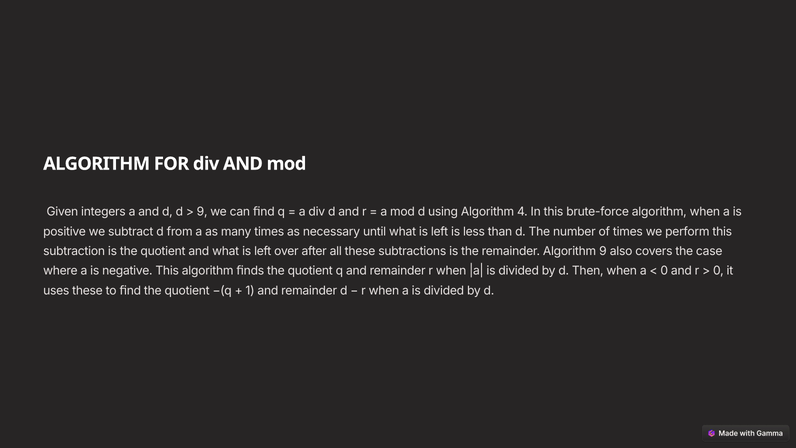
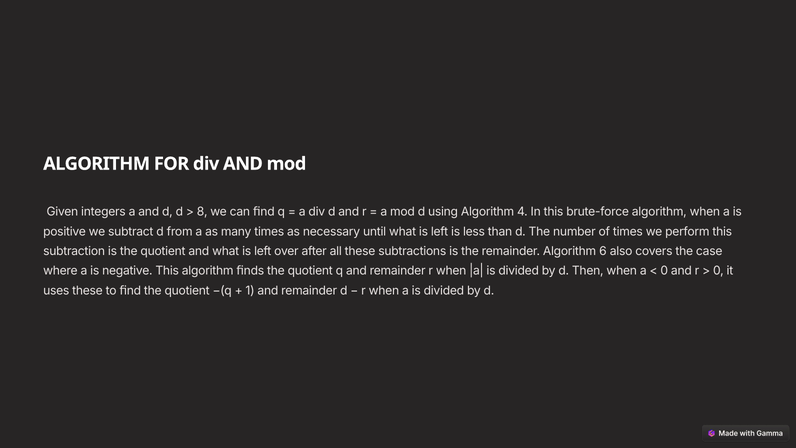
9 at (202, 212): 9 -> 8
Algorithm 9: 9 -> 6
